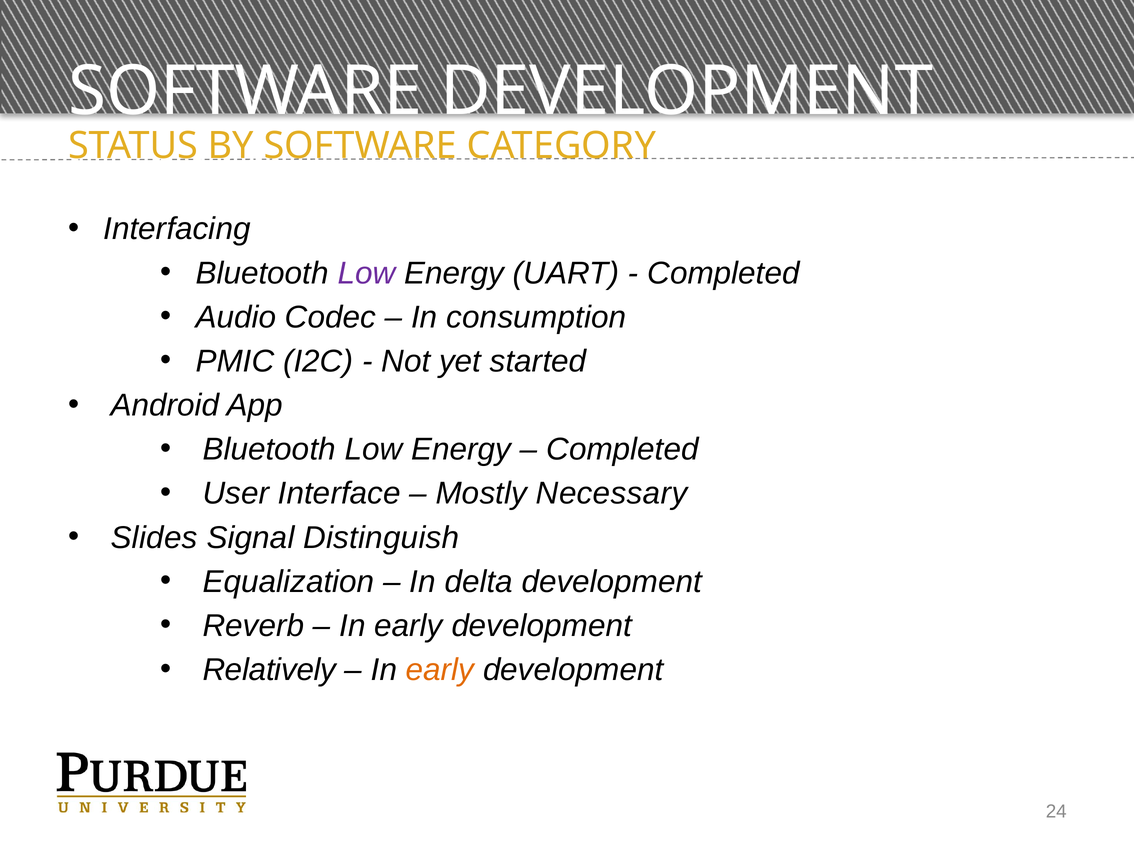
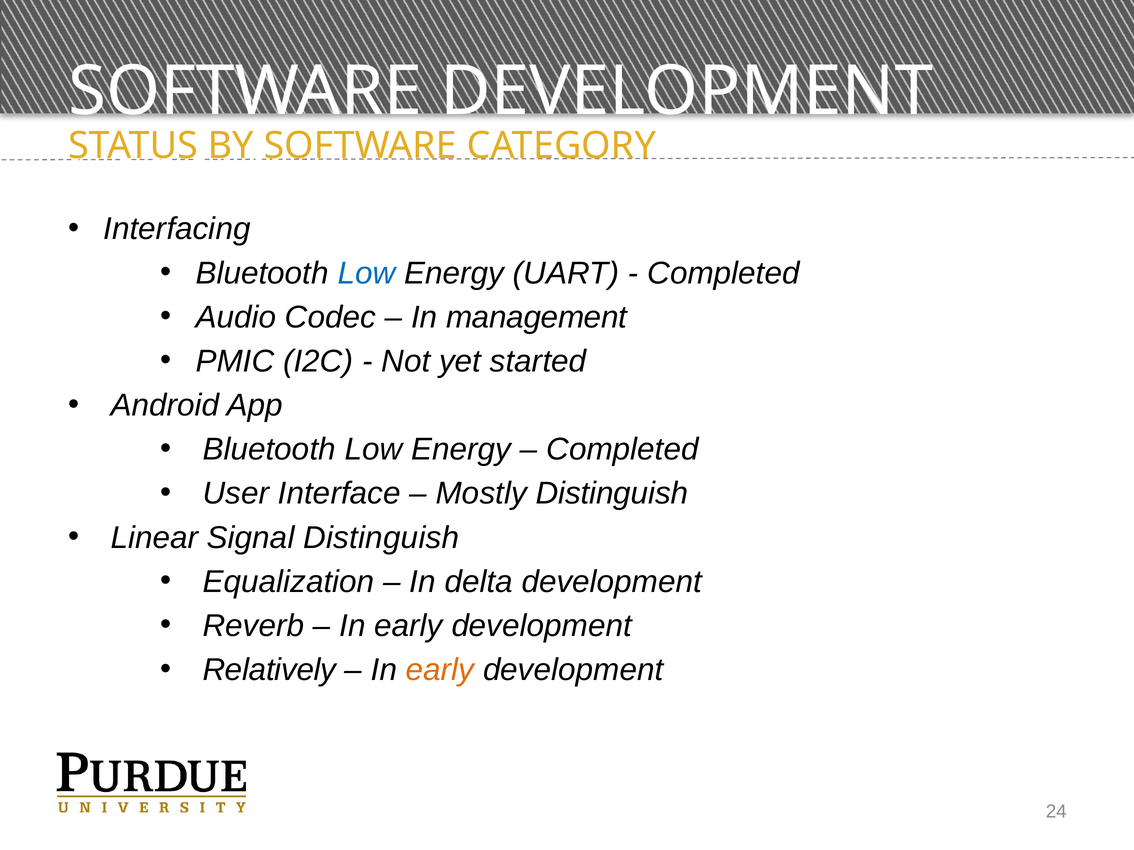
Low at (366, 273) colour: purple -> blue
consumption: consumption -> management
Mostly Necessary: Necessary -> Distinguish
Slides: Slides -> Linear
